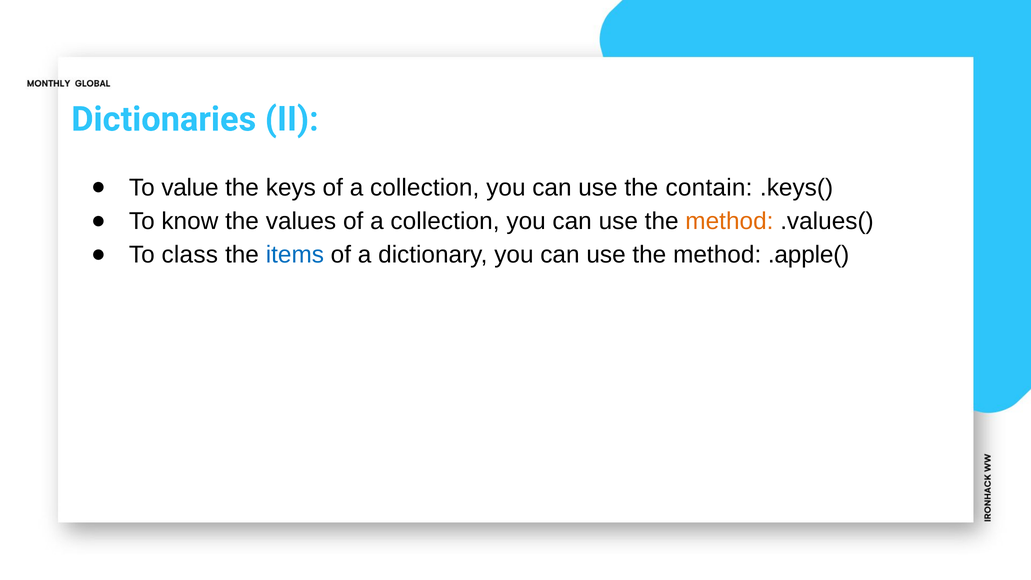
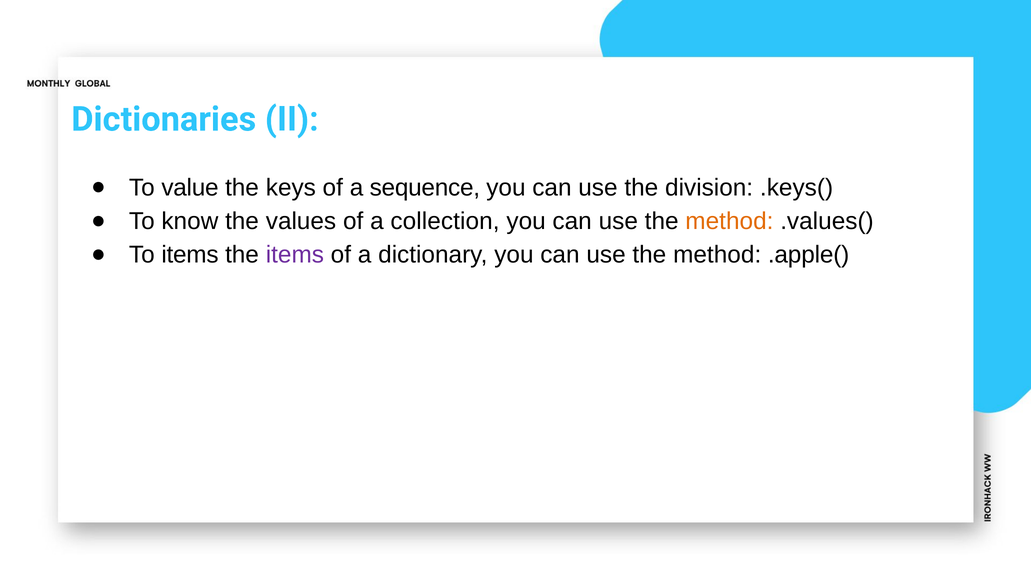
keys of a collection: collection -> sequence
contain: contain -> division
To class: class -> items
items at (295, 255) colour: blue -> purple
